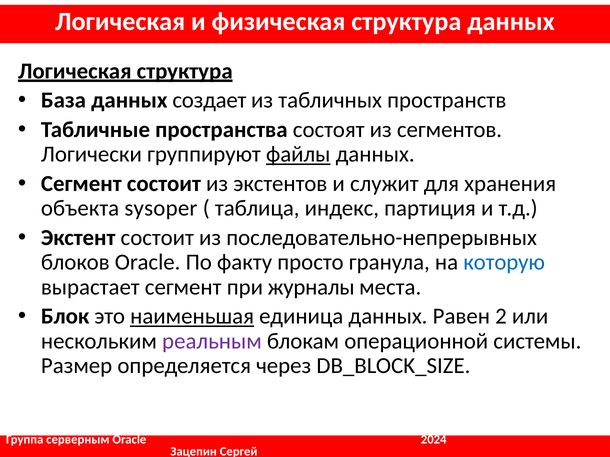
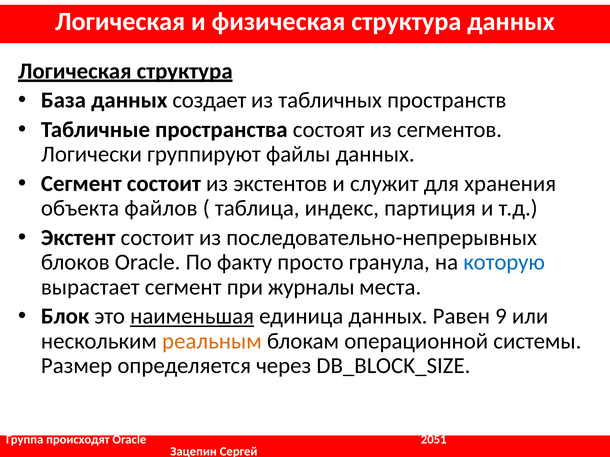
файлы underline: present -> none
sysoper: sysoper -> файлов
2: 2 -> 9
реальным colour: purple -> orange
серверным: серверным -> происходят
2024: 2024 -> 2051
